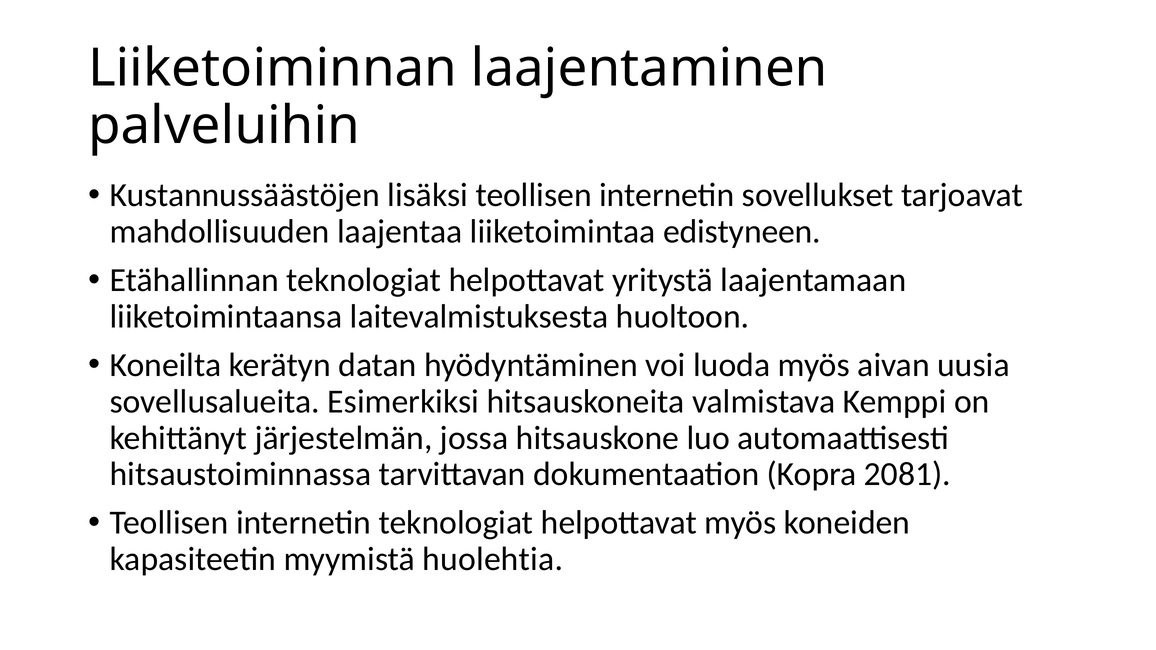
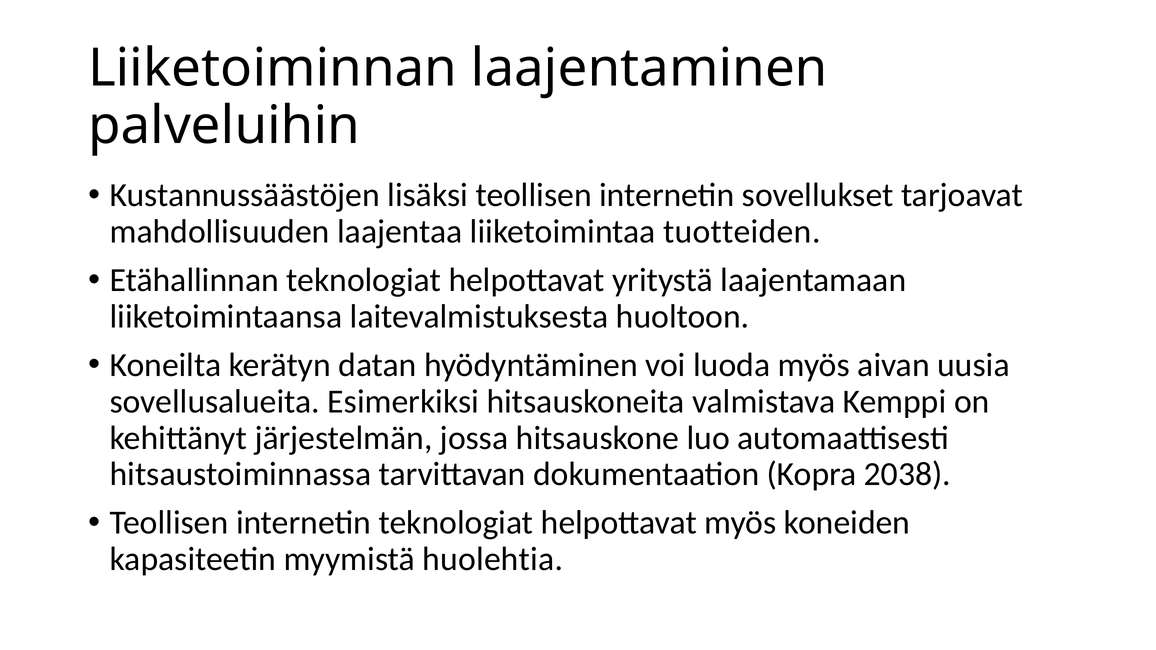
edistyneen: edistyneen -> tuotteiden
2081: 2081 -> 2038
